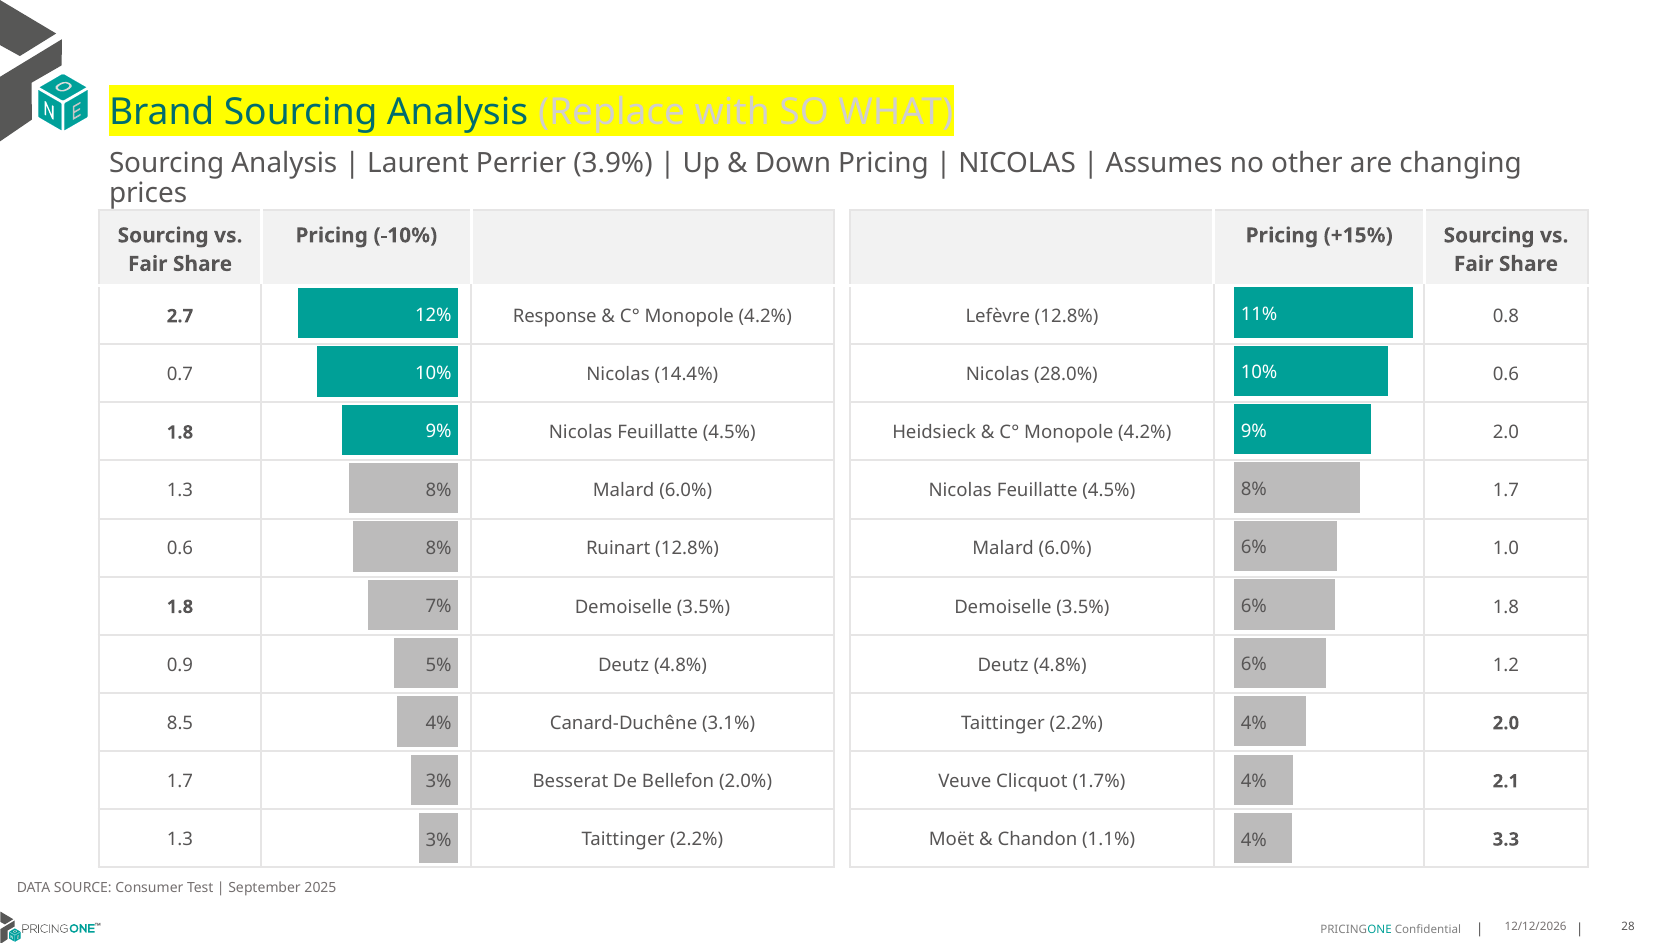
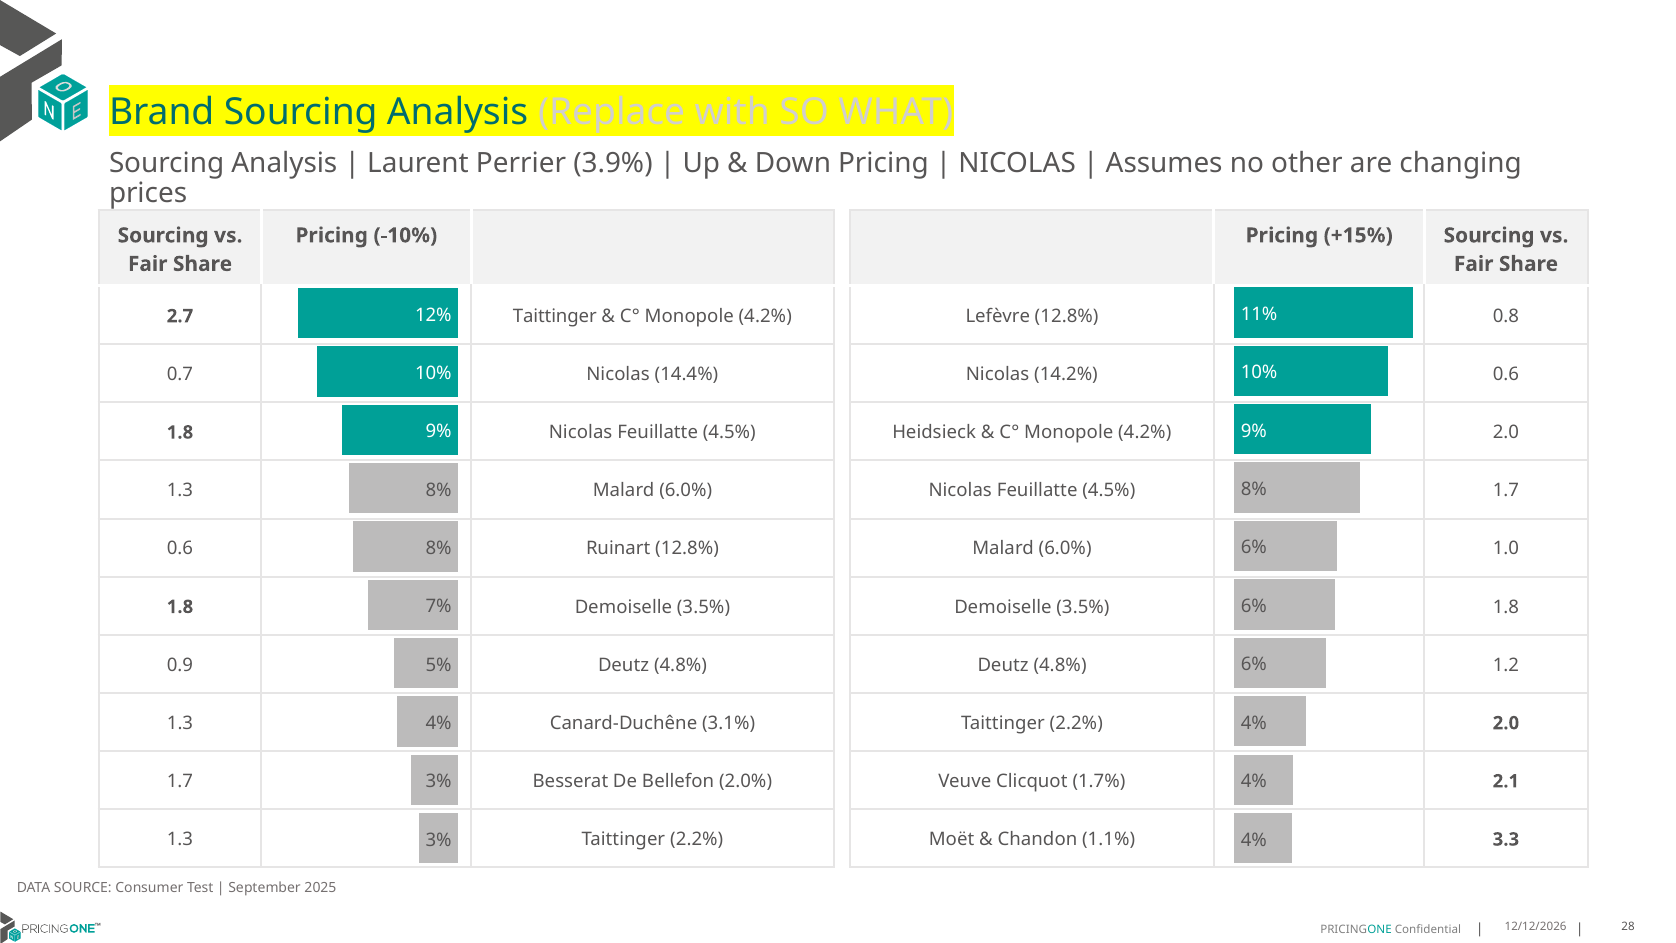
2.7 Response: Response -> Taittinger
28.0%: 28.0% -> 14.2%
8.5 at (180, 723): 8.5 -> 1.3
